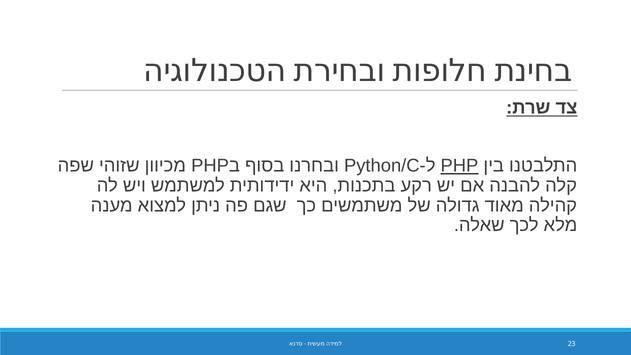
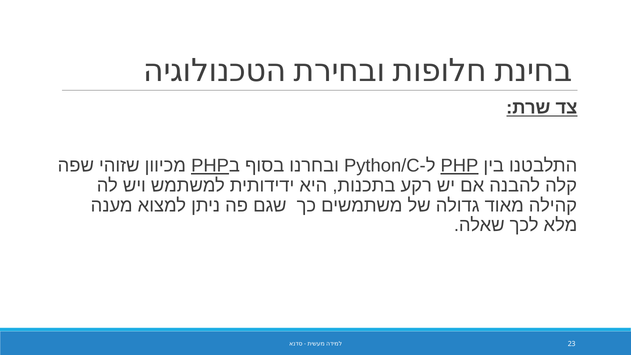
PHP at (210, 166) underline: none -> present
